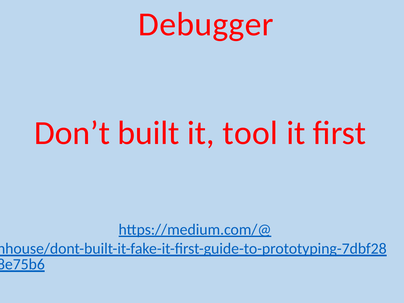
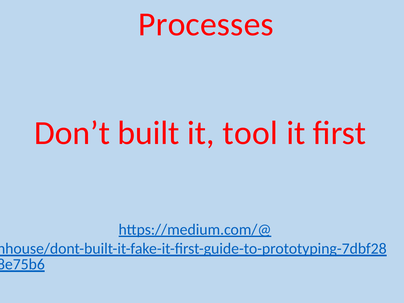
Debugger: Debugger -> Processes
